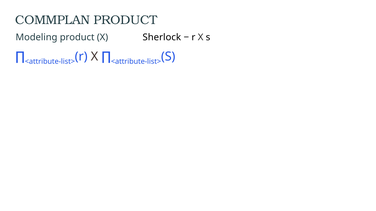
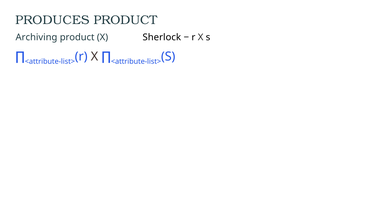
COMMPLAN: COMMPLAN -> PRODUCES
Modeling: Modeling -> Archiving
